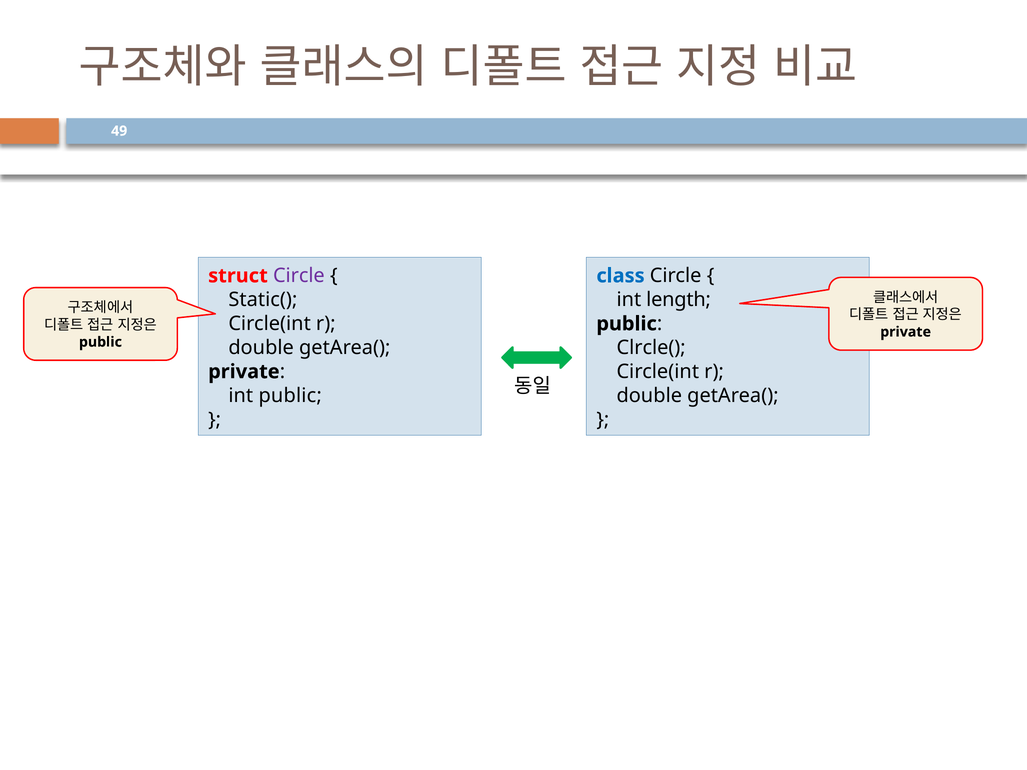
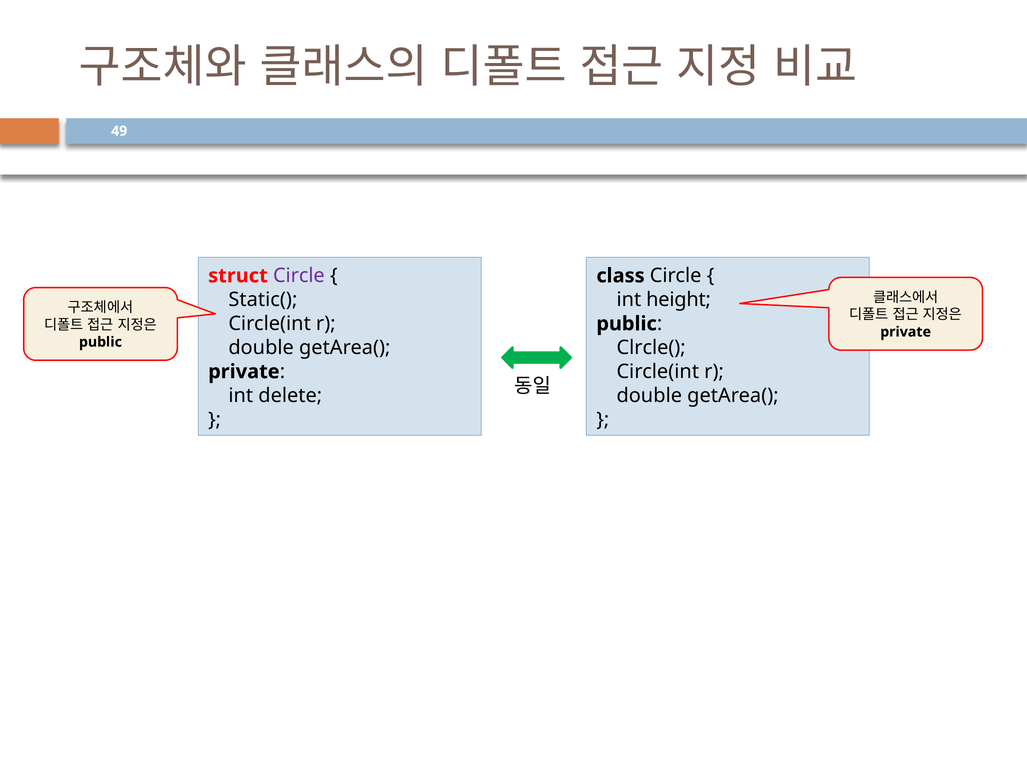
class colour: blue -> black
length: length -> height
int public: public -> delete
